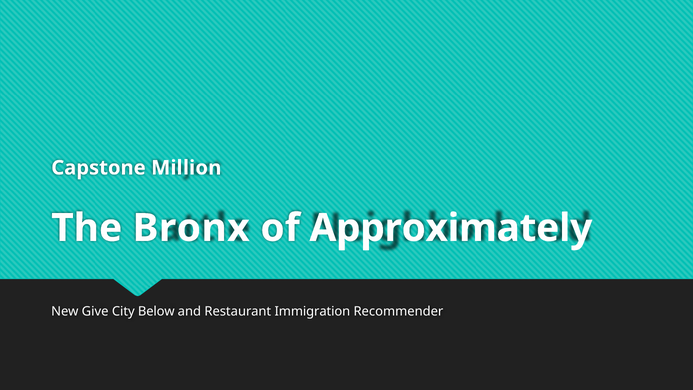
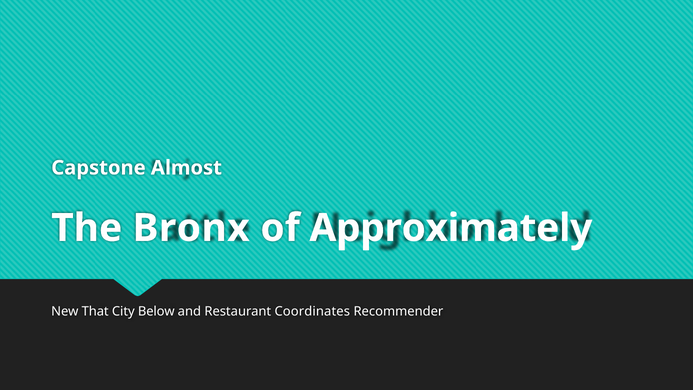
Million: Million -> Almost
Give: Give -> That
Immigration: Immigration -> Coordinates
